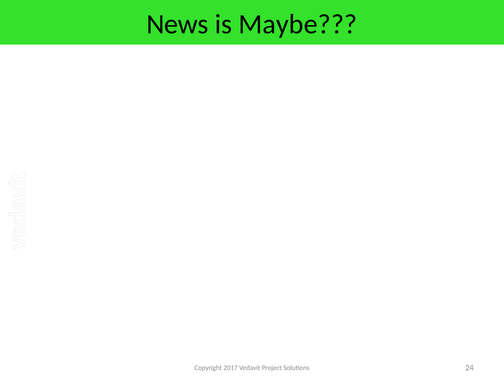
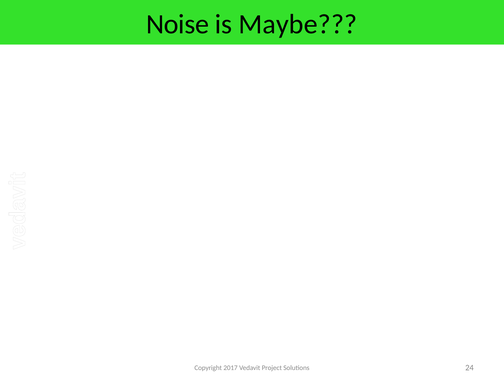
News: News -> Noise
